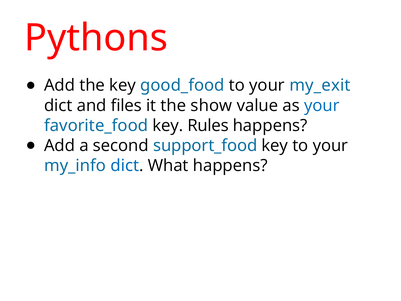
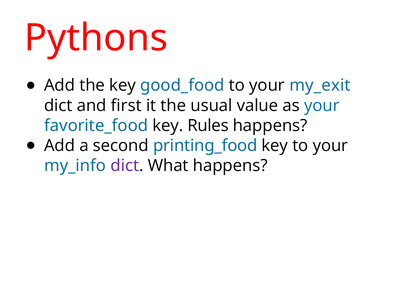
files: files -> first
show: show -> usual
support_food: support_food -> printing_food
dict at (125, 166) colour: blue -> purple
